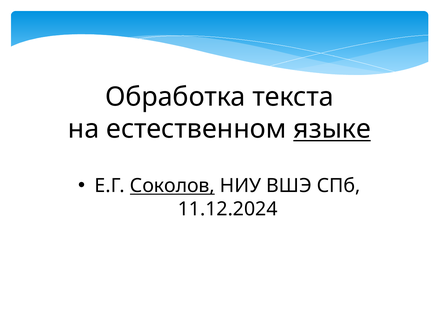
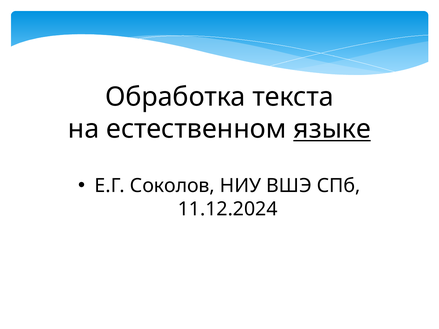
Соколов underline: present -> none
